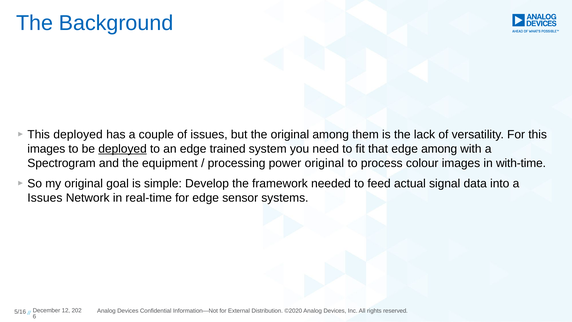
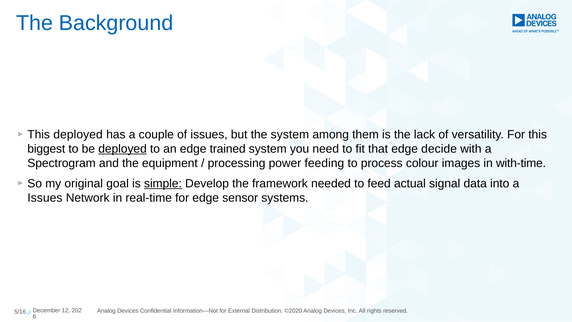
the original: original -> system
images at (46, 149): images -> biggest
edge among: among -> decide
power original: original -> feeding
simple underline: none -> present
